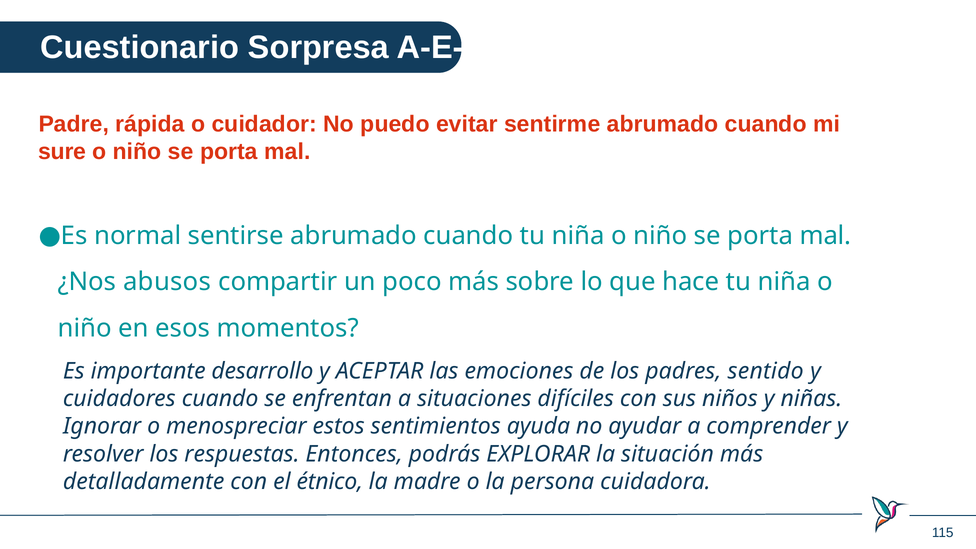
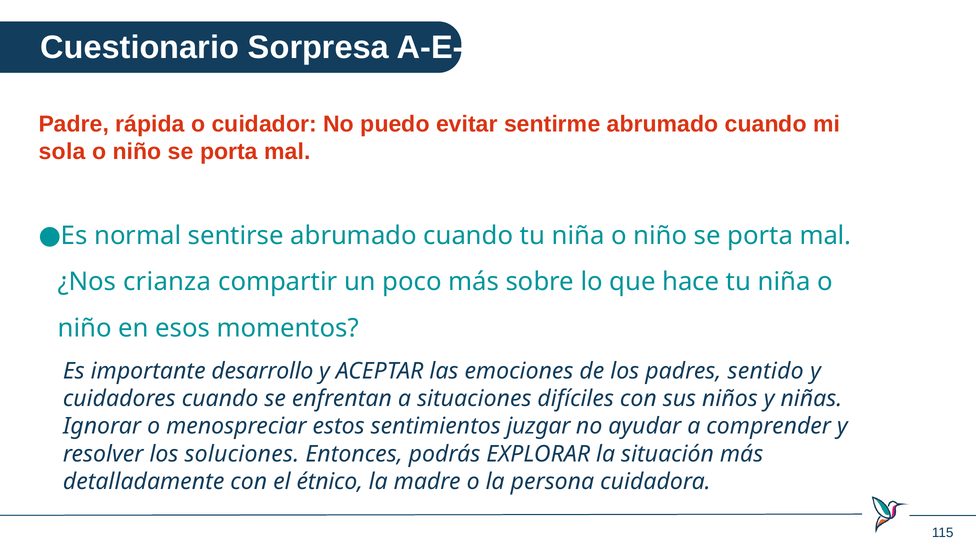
sure: sure -> sola
abusos: abusos -> crianza
ayuda: ayuda -> juzgar
respuestas: respuestas -> soluciones
